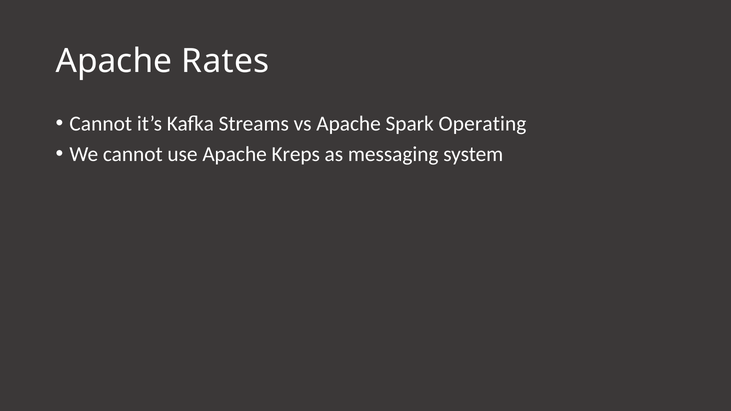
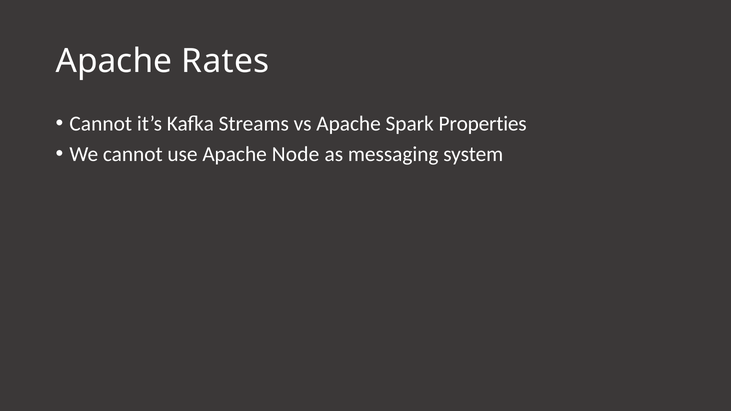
Operating: Operating -> Properties
Kreps: Kreps -> Node
